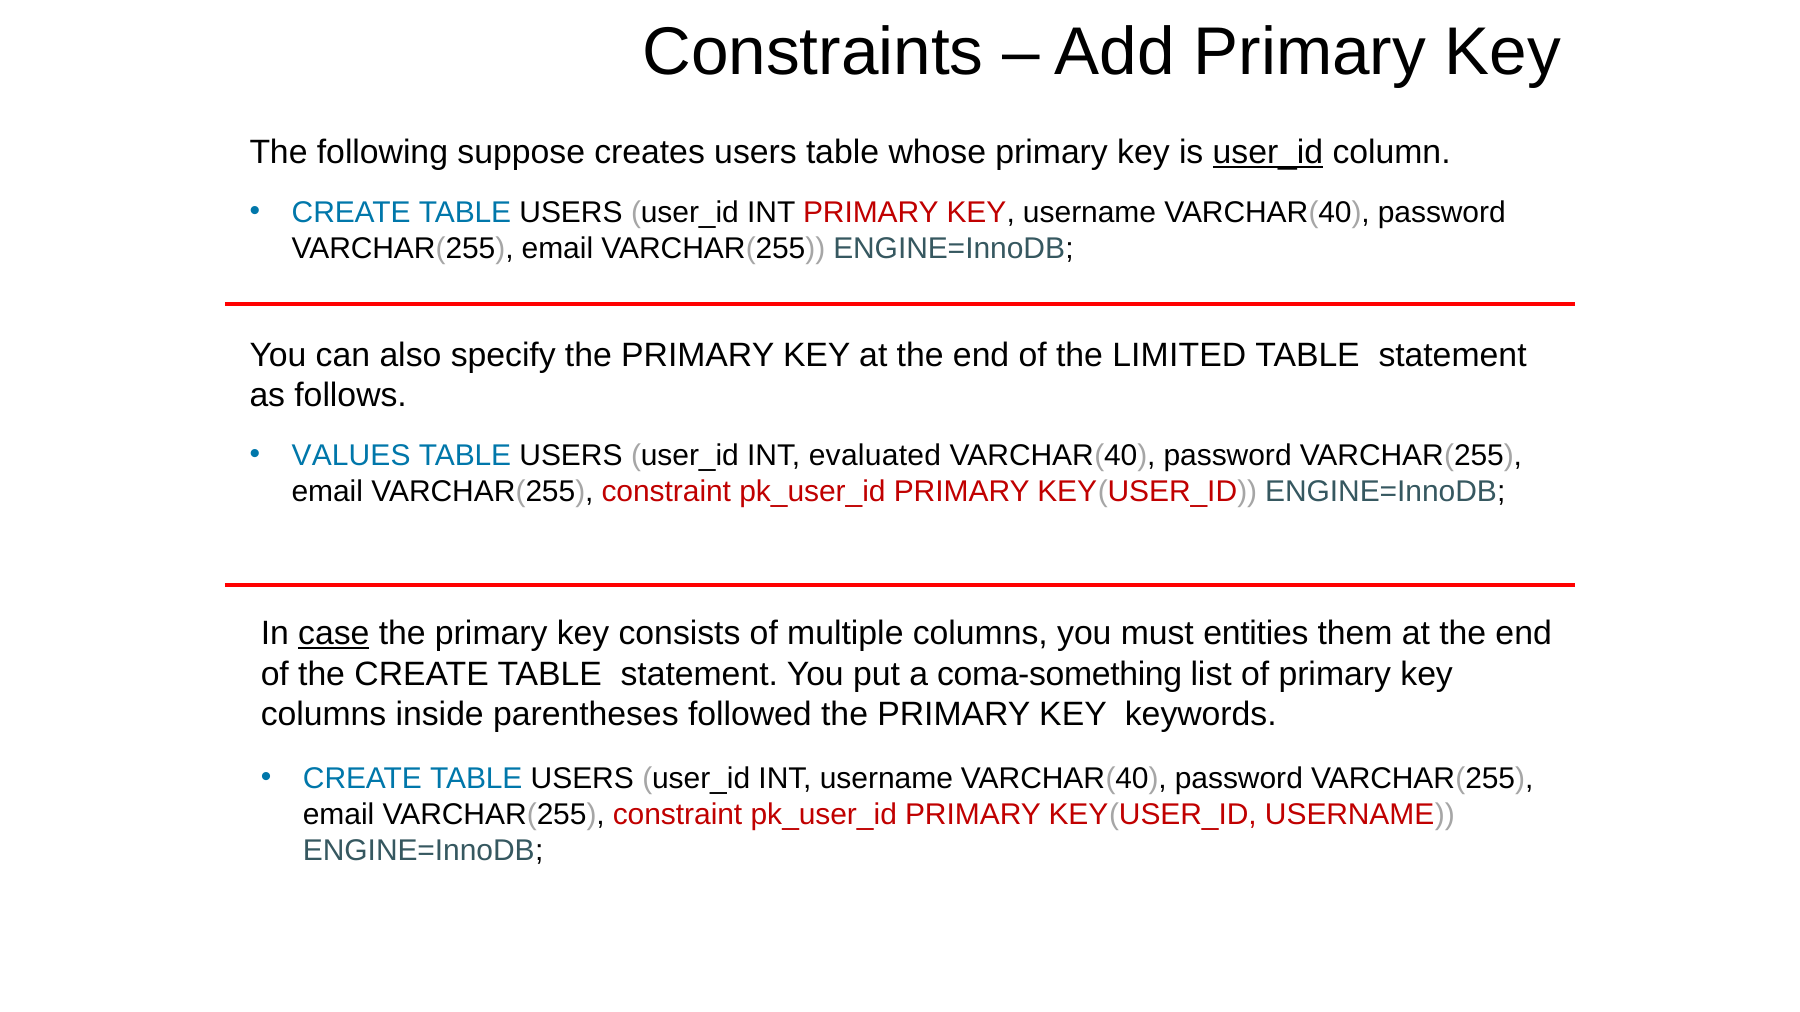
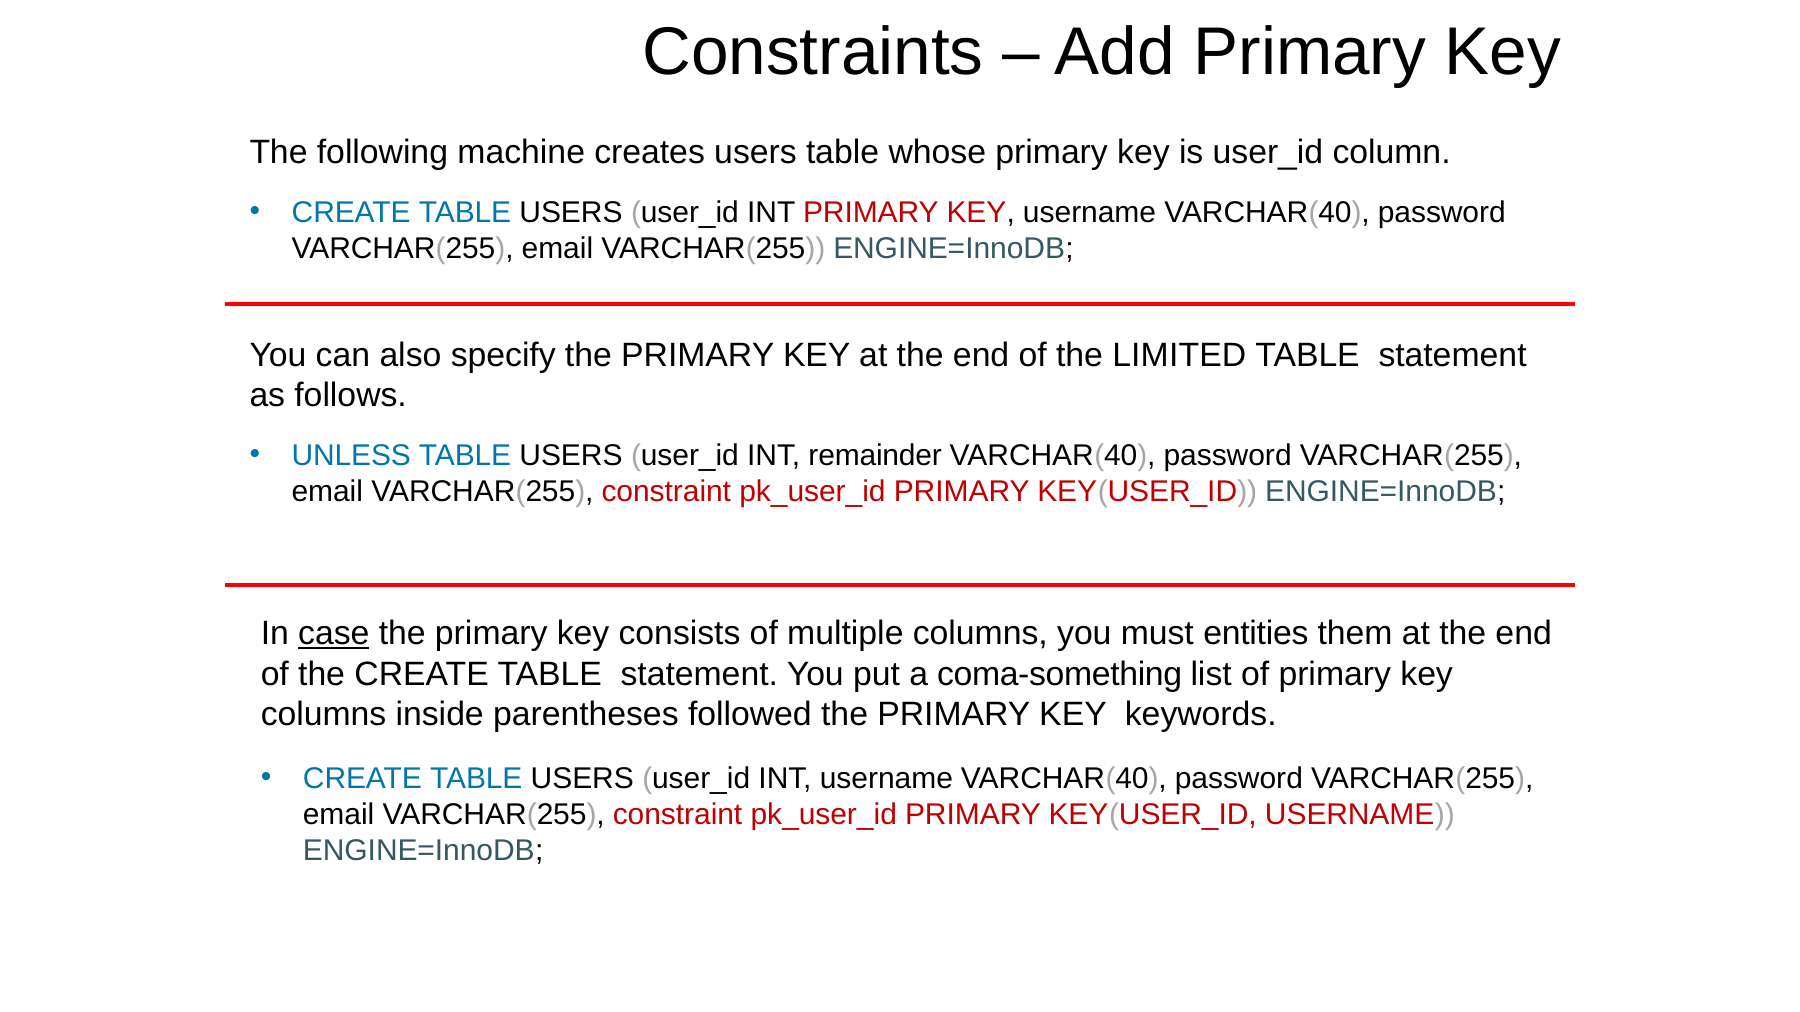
suppose: suppose -> machine
user_id at (1268, 153) underline: present -> none
VALUES: VALUES -> UNLESS
evaluated: evaluated -> remainder
